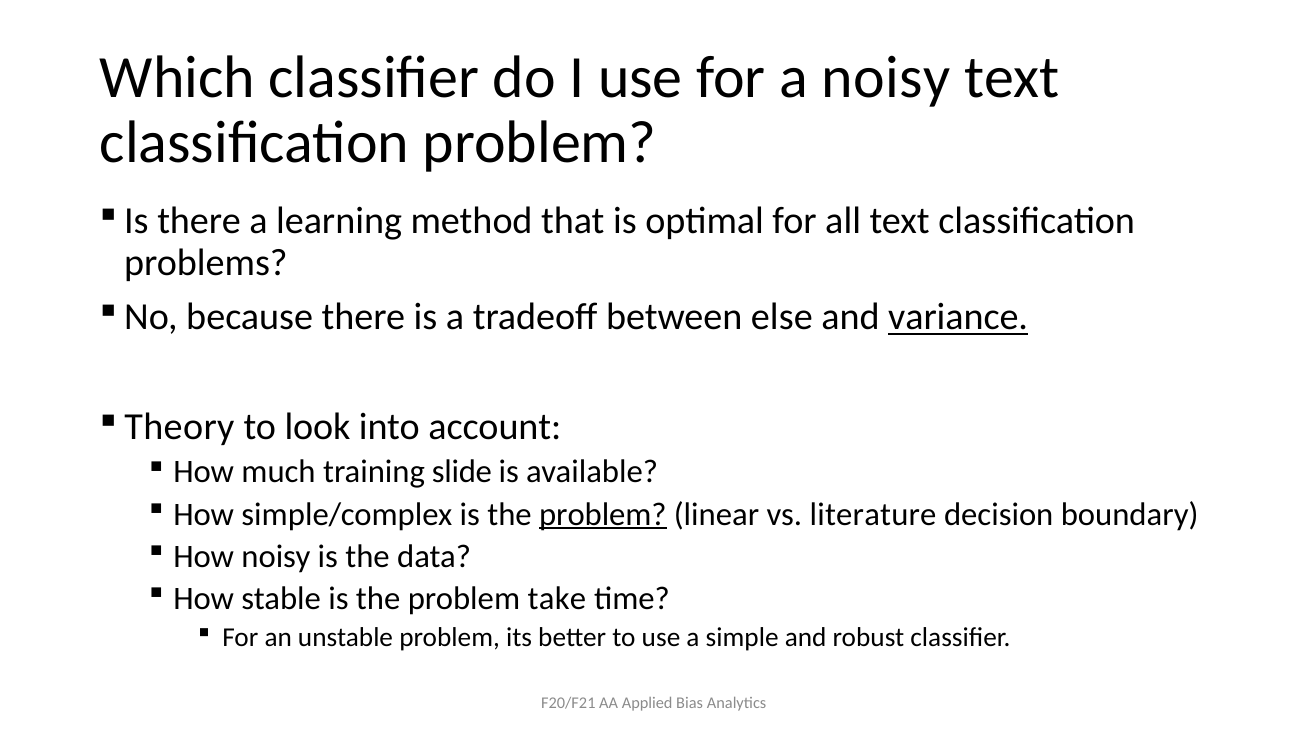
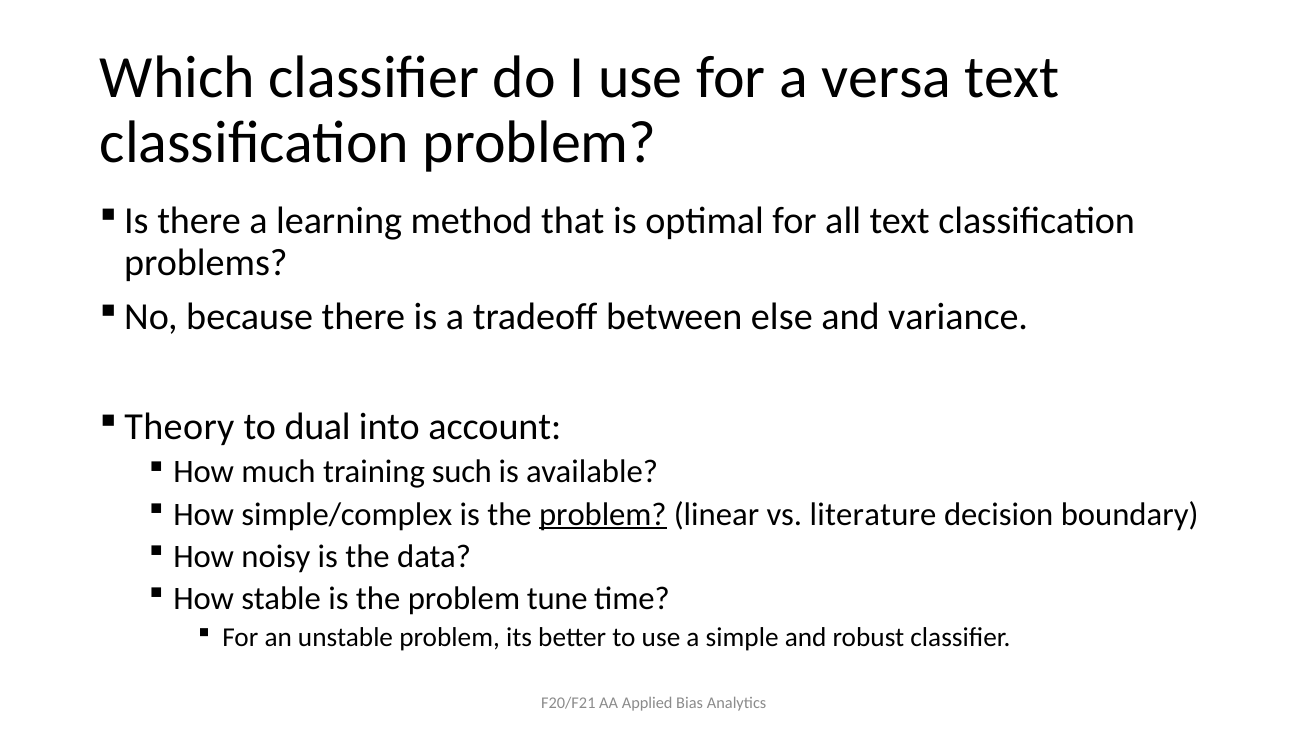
a noisy: noisy -> versa
variance underline: present -> none
look: look -> dual
slide: slide -> such
take: take -> tune
